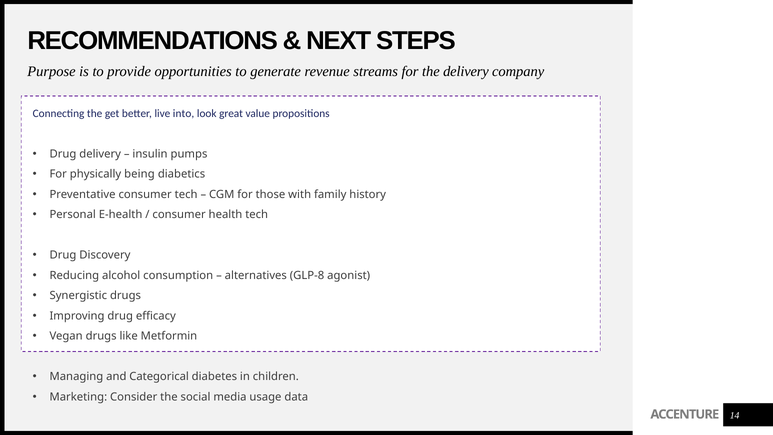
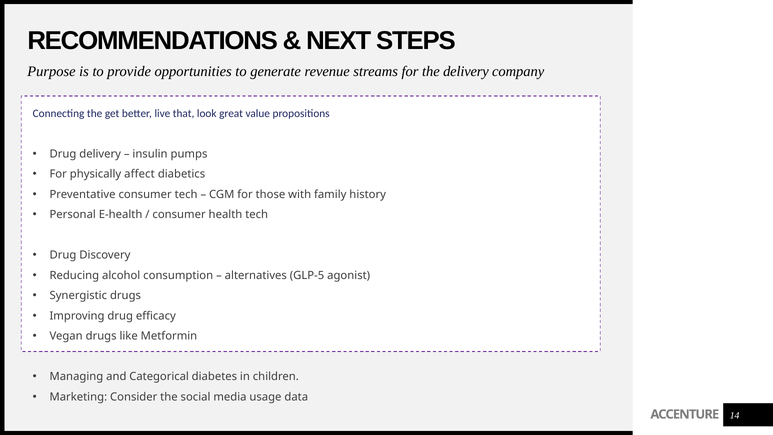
into: into -> that
being: being -> affect
GLP-8: GLP-8 -> GLP-5
